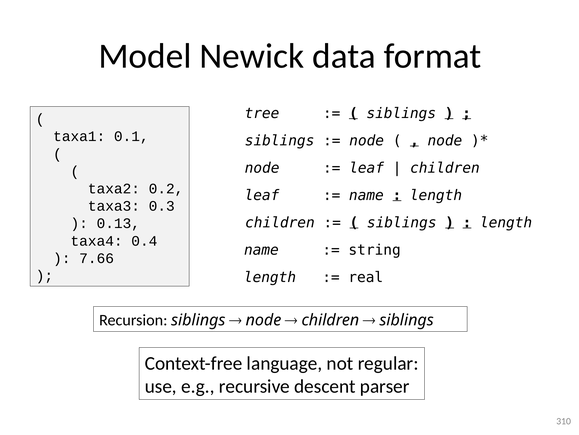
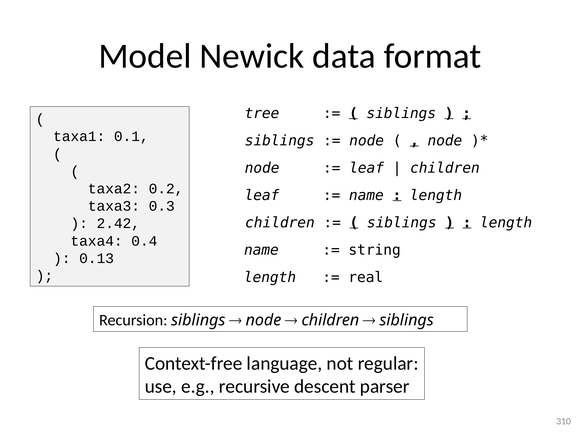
0.13: 0.13 -> 2.42
7.66: 7.66 -> 0.13
